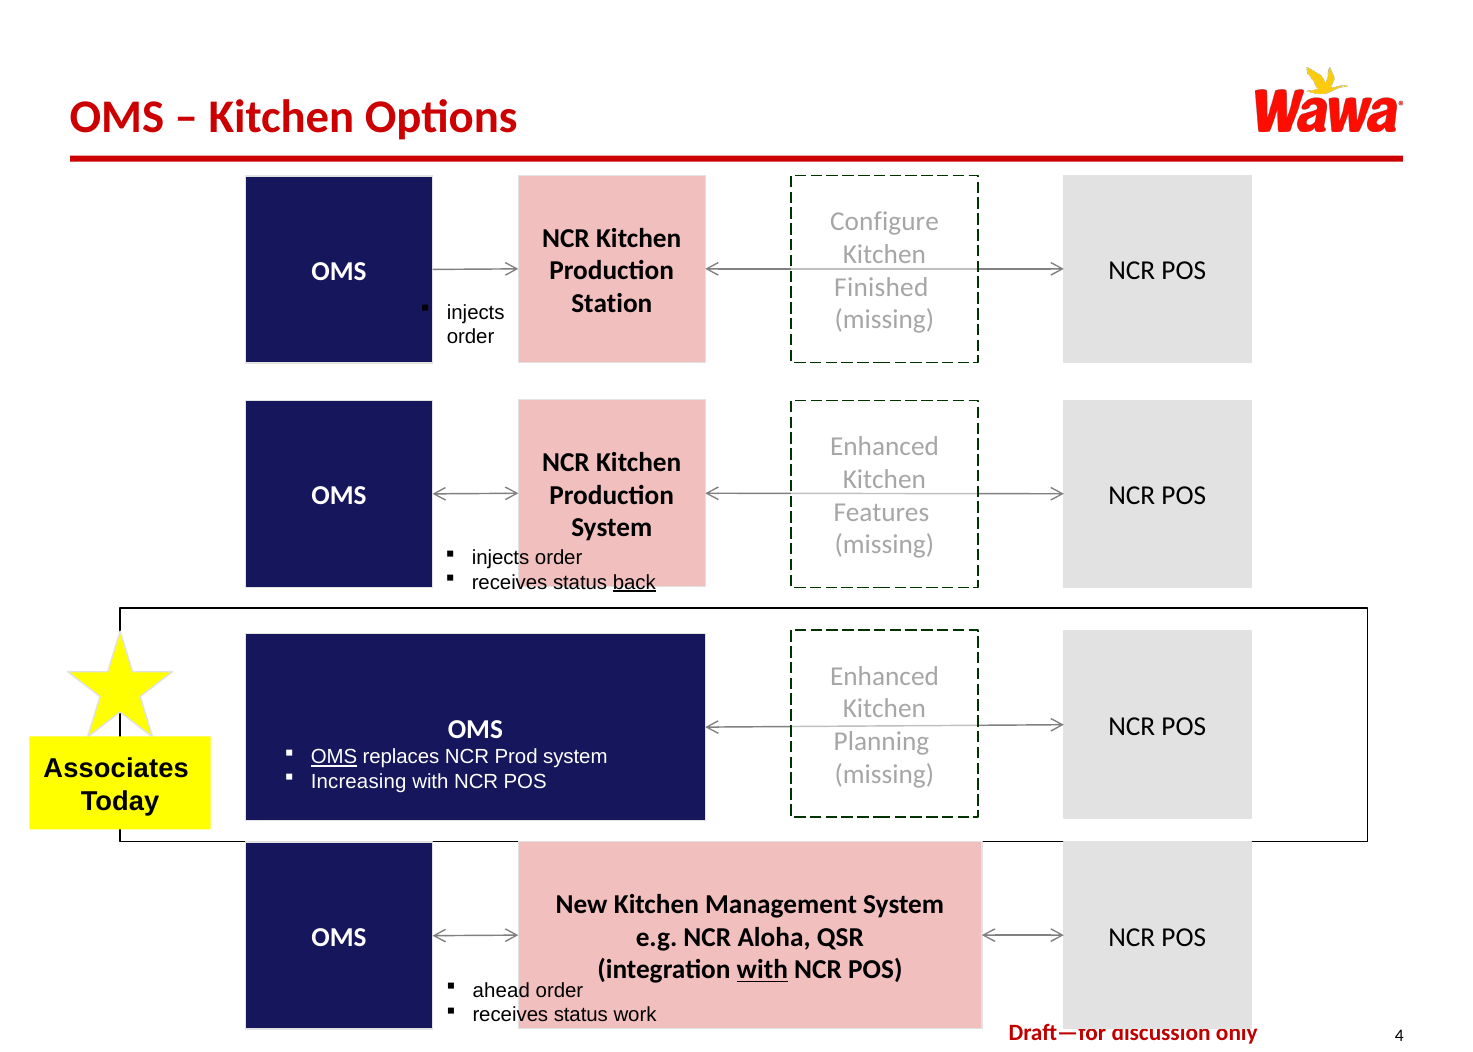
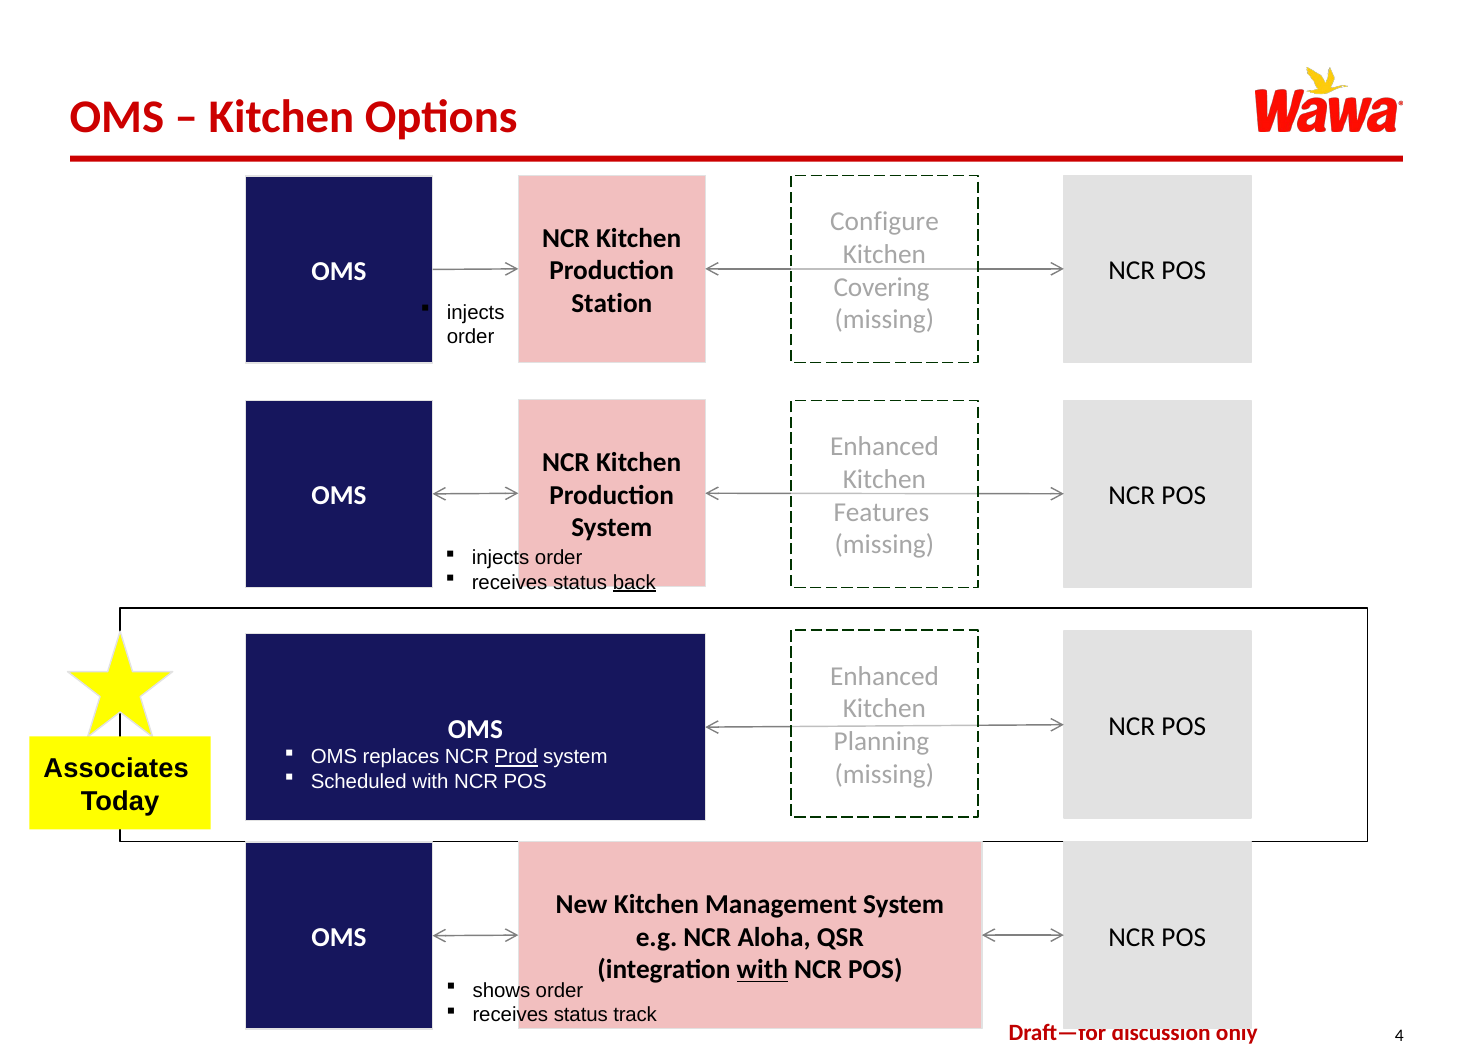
Finished: Finished -> Covering
OMS at (334, 757) underline: present -> none
Prod underline: none -> present
Increasing: Increasing -> Scheduled
ahead: ahead -> shows
work: work -> track
